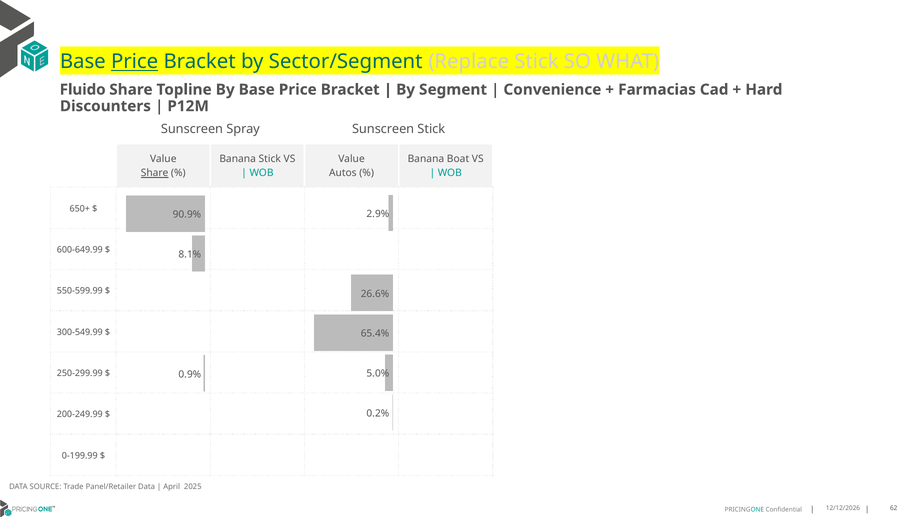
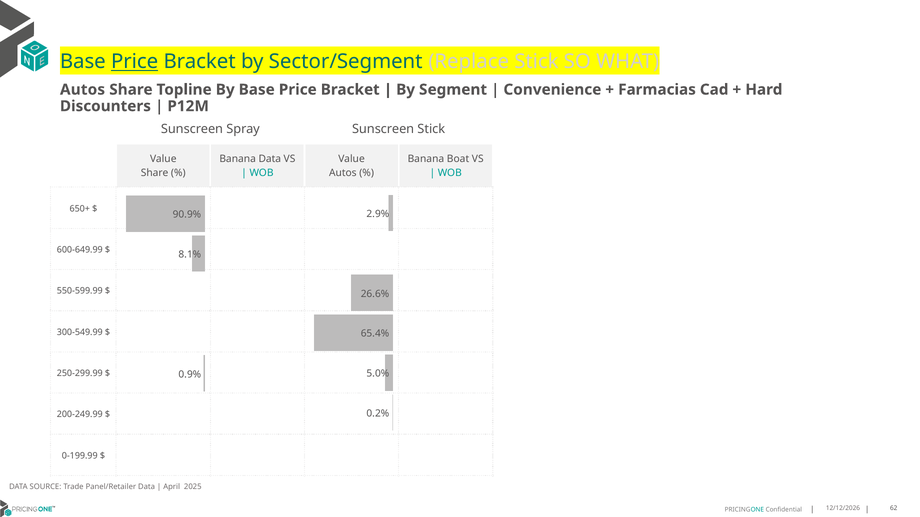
Fluido at (83, 90): Fluido -> Autos
Banana Stick: Stick -> Data
Share at (155, 173) underline: present -> none
